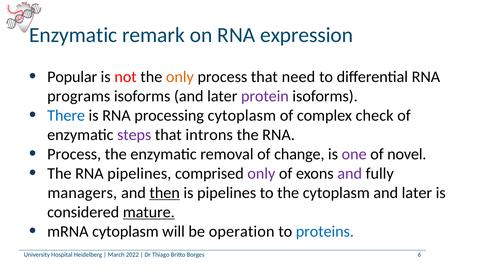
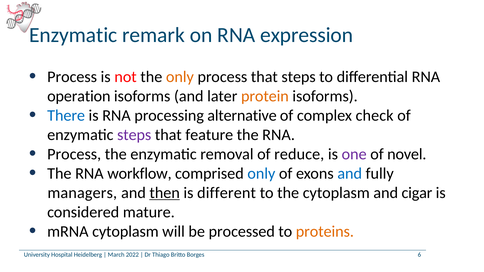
Popular at (72, 77): Popular -> Process
that need: need -> steps
programs: programs -> operation
protein colour: purple -> orange
processing cytoplasm: cytoplasm -> alternative
introns: introns -> feature
change: change -> reduce
RNA pipelines: pipelines -> workflow
only at (261, 174) colour: purple -> blue
and at (350, 174) colour: purple -> blue
is pipelines: pipelines -> different
cytoplasm and later: later -> cigar
mature underline: present -> none
operation: operation -> processed
proteins colour: blue -> orange
